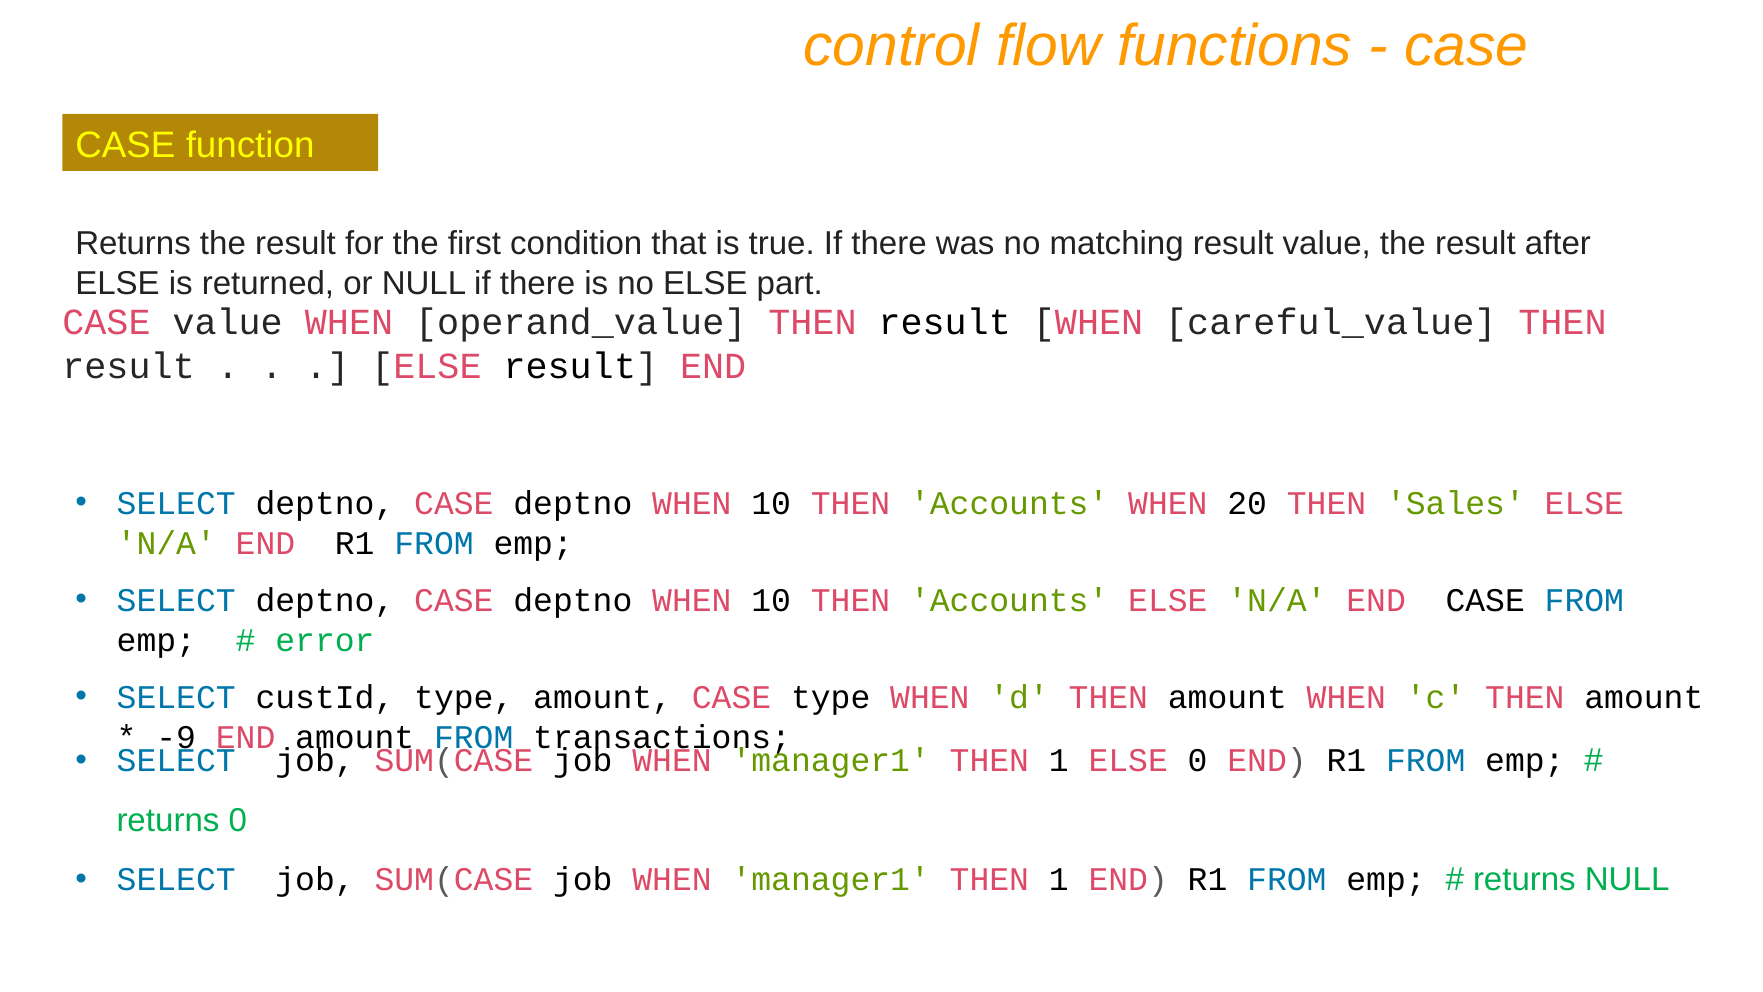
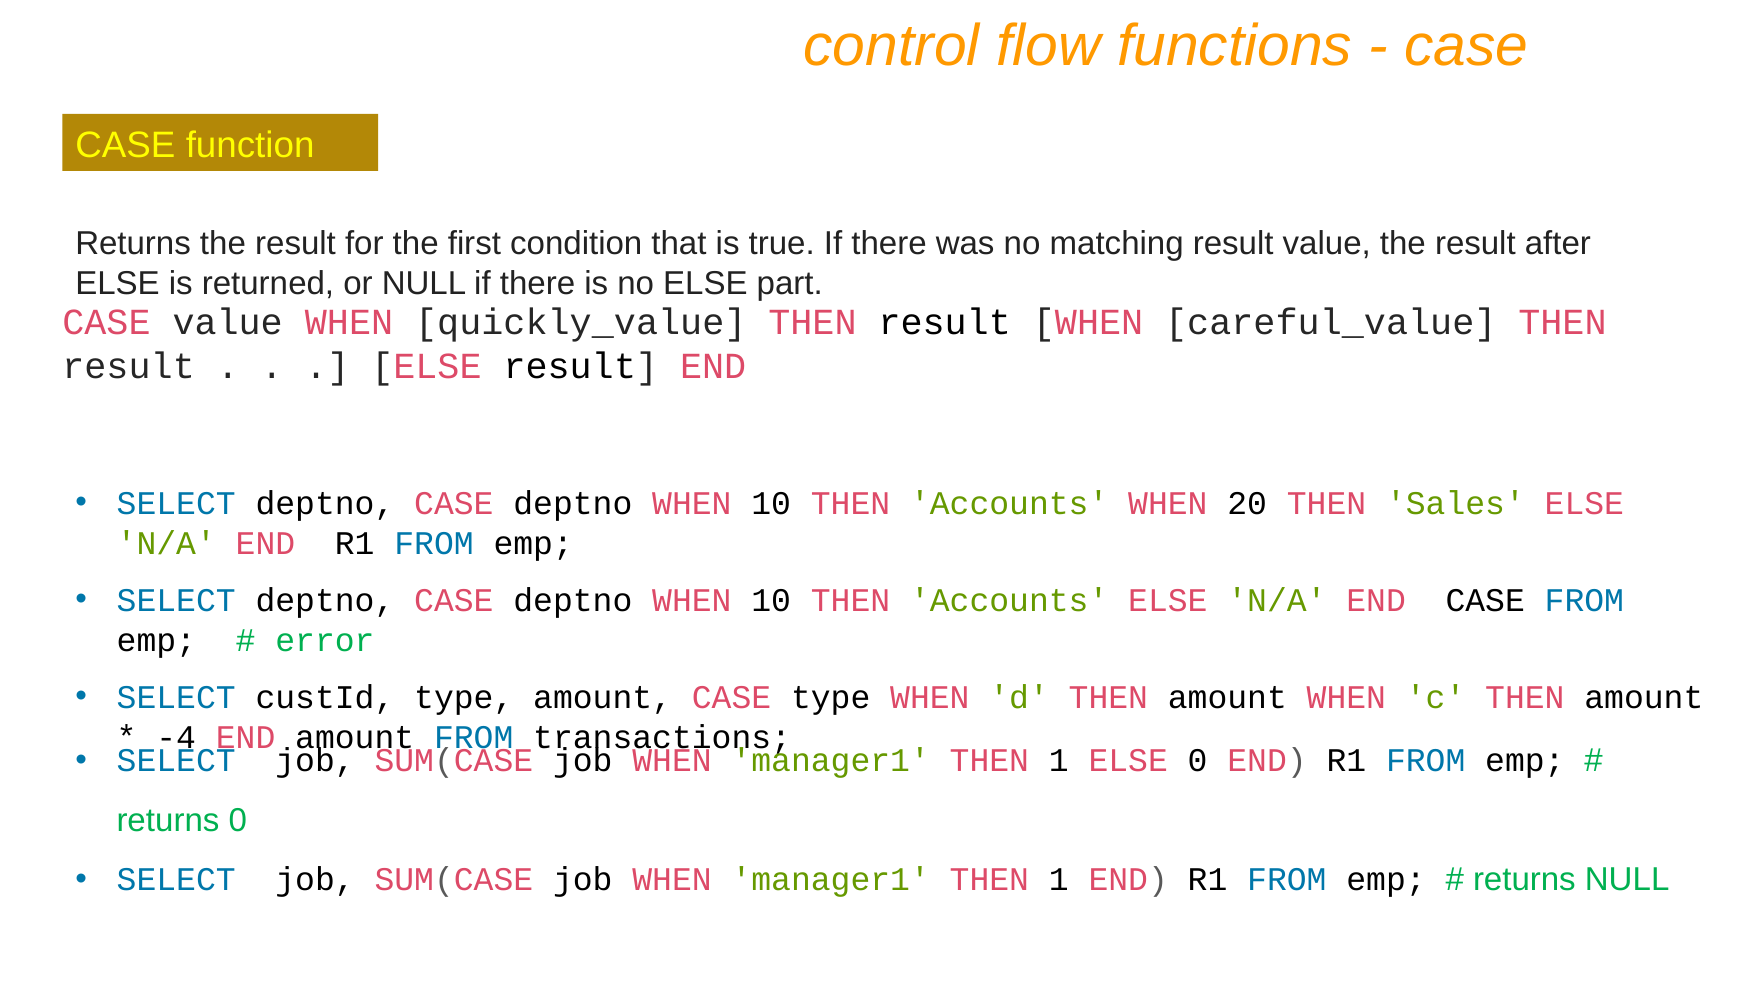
operand_value: operand_value -> quickly_value
-9: -9 -> -4
